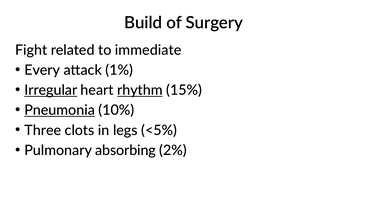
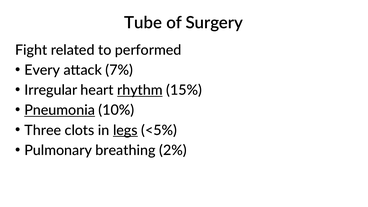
Build: Build -> Tube
immediate: immediate -> performed
1%: 1% -> 7%
Irregular underline: present -> none
legs underline: none -> present
absorbing: absorbing -> breathing
